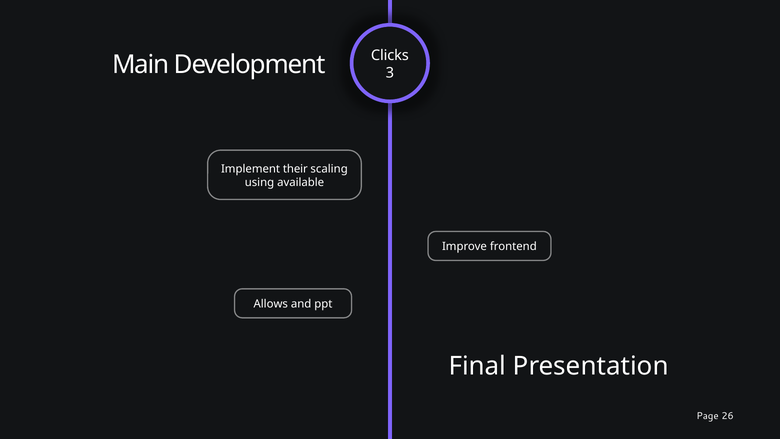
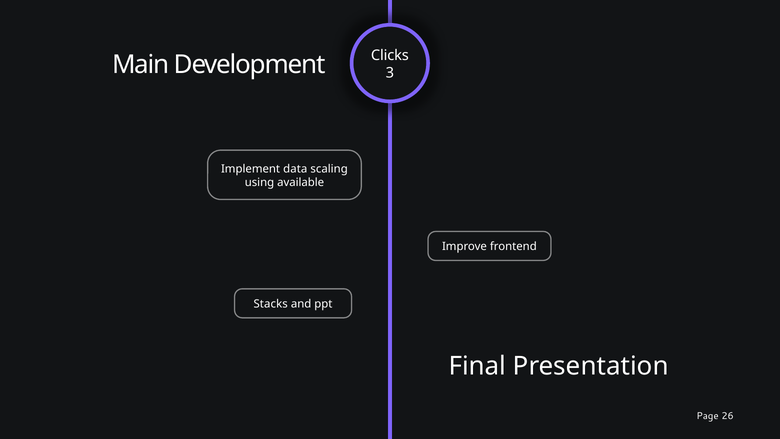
their: their -> data
Allows: Allows -> Stacks
